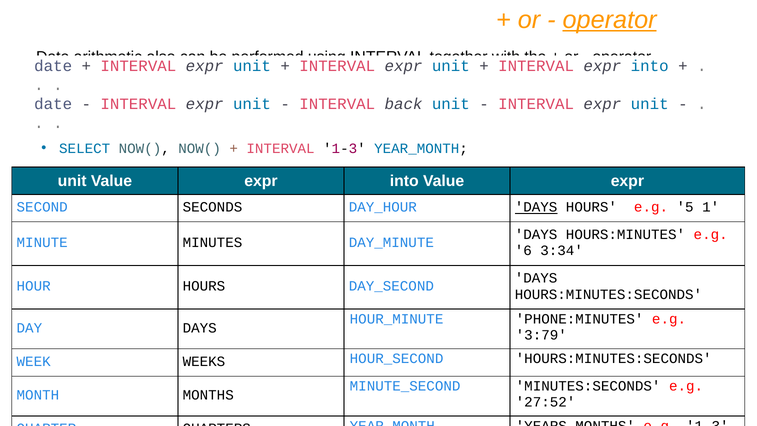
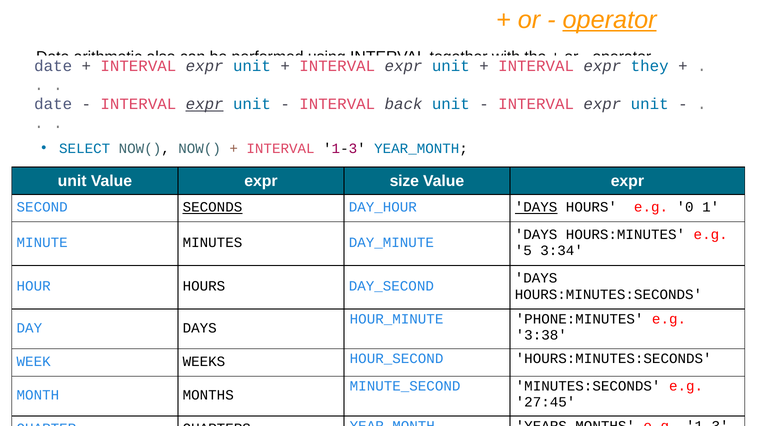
INTERVAL expr into: into -> they
expr at (205, 104) underline: none -> present
Value expr into: into -> size
SECONDS underline: none -> present
5: 5 -> 0
6: 6 -> 5
3:79: 3:79 -> 3:38
27:52: 27:52 -> 27:45
